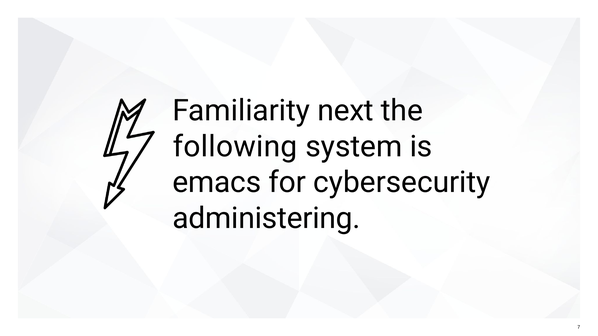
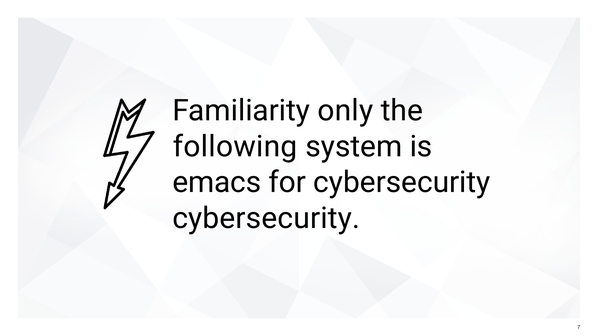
next: next -> only
administering at (266, 218): administering -> cybersecurity
